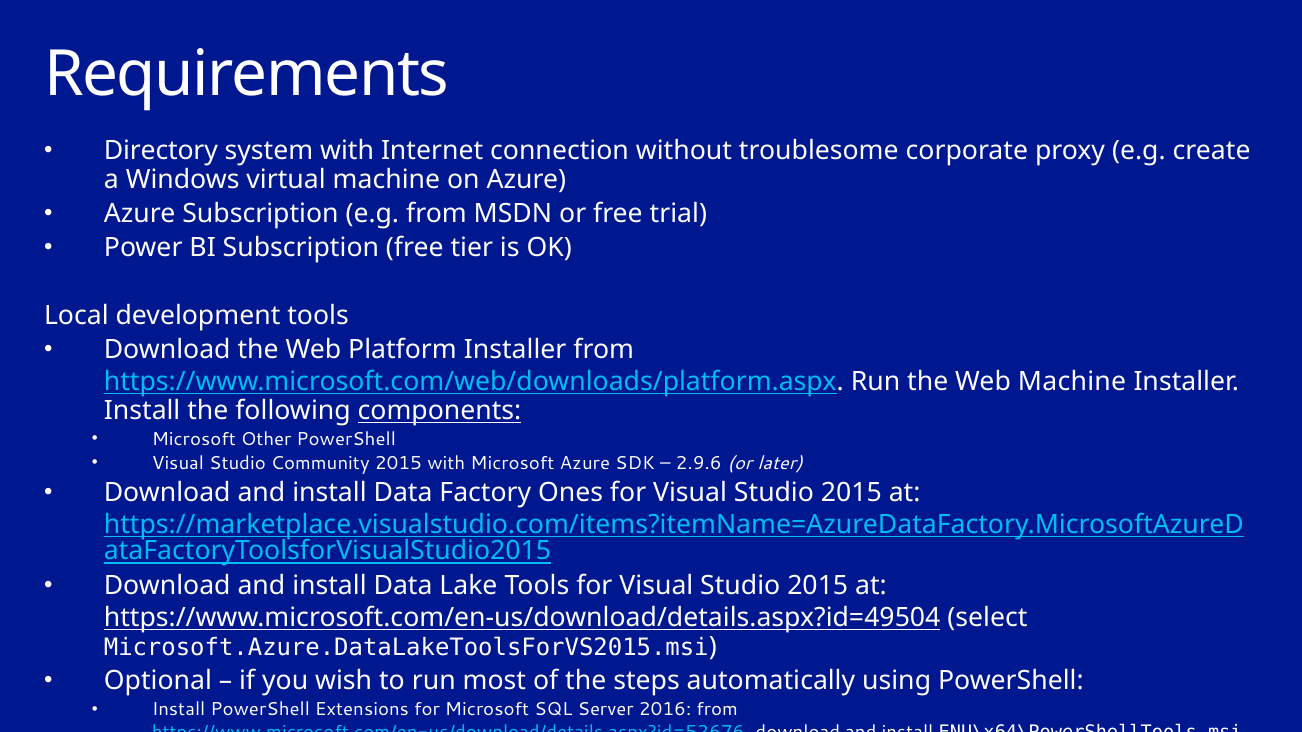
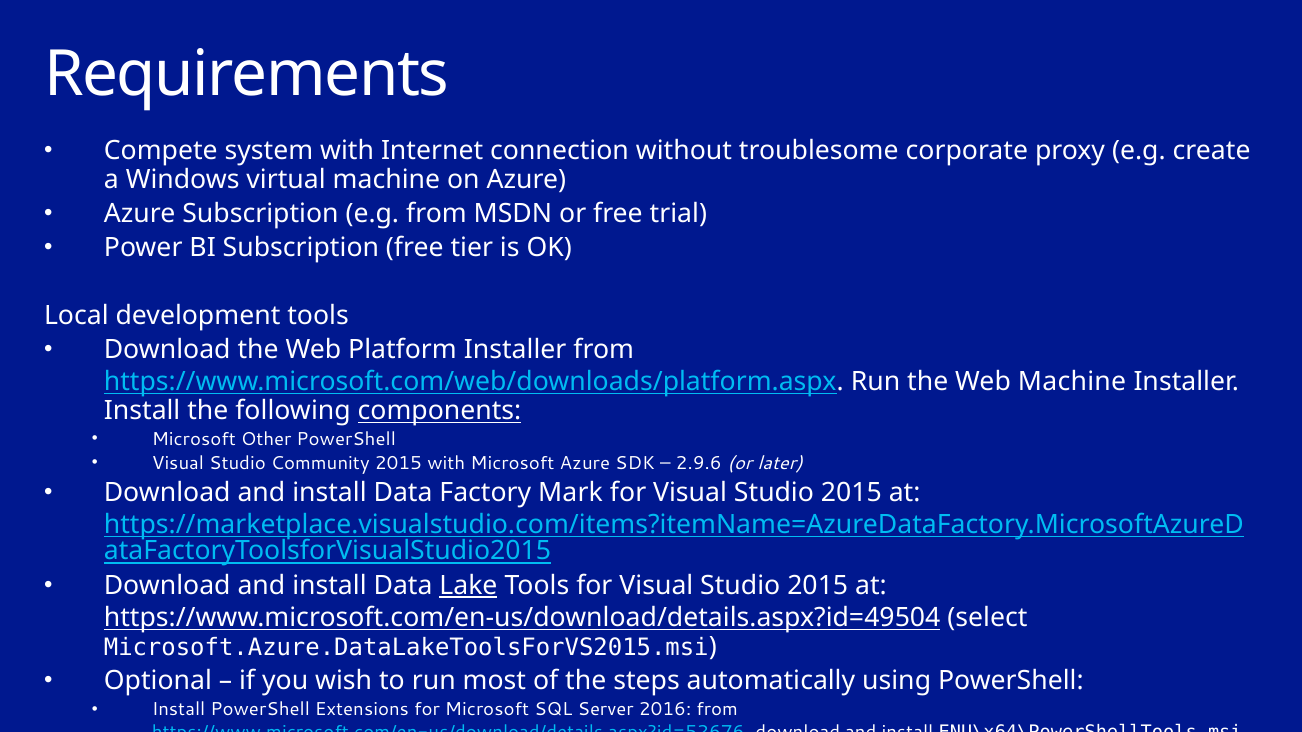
Directory: Directory -> Compete
Ones: Ones -> Mark
Lake underline: none -> present
